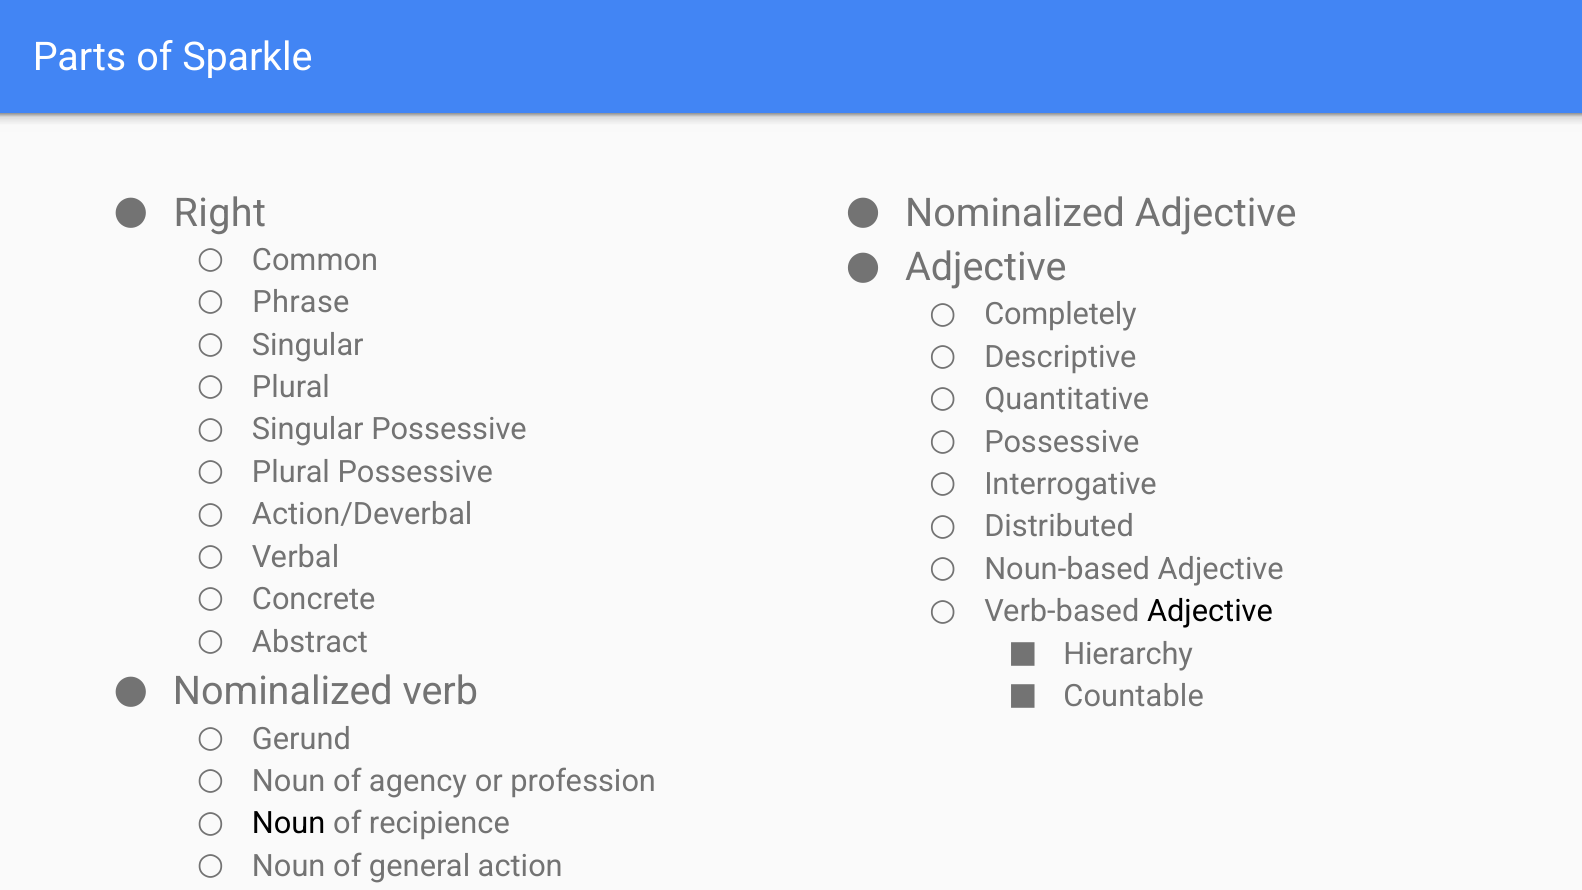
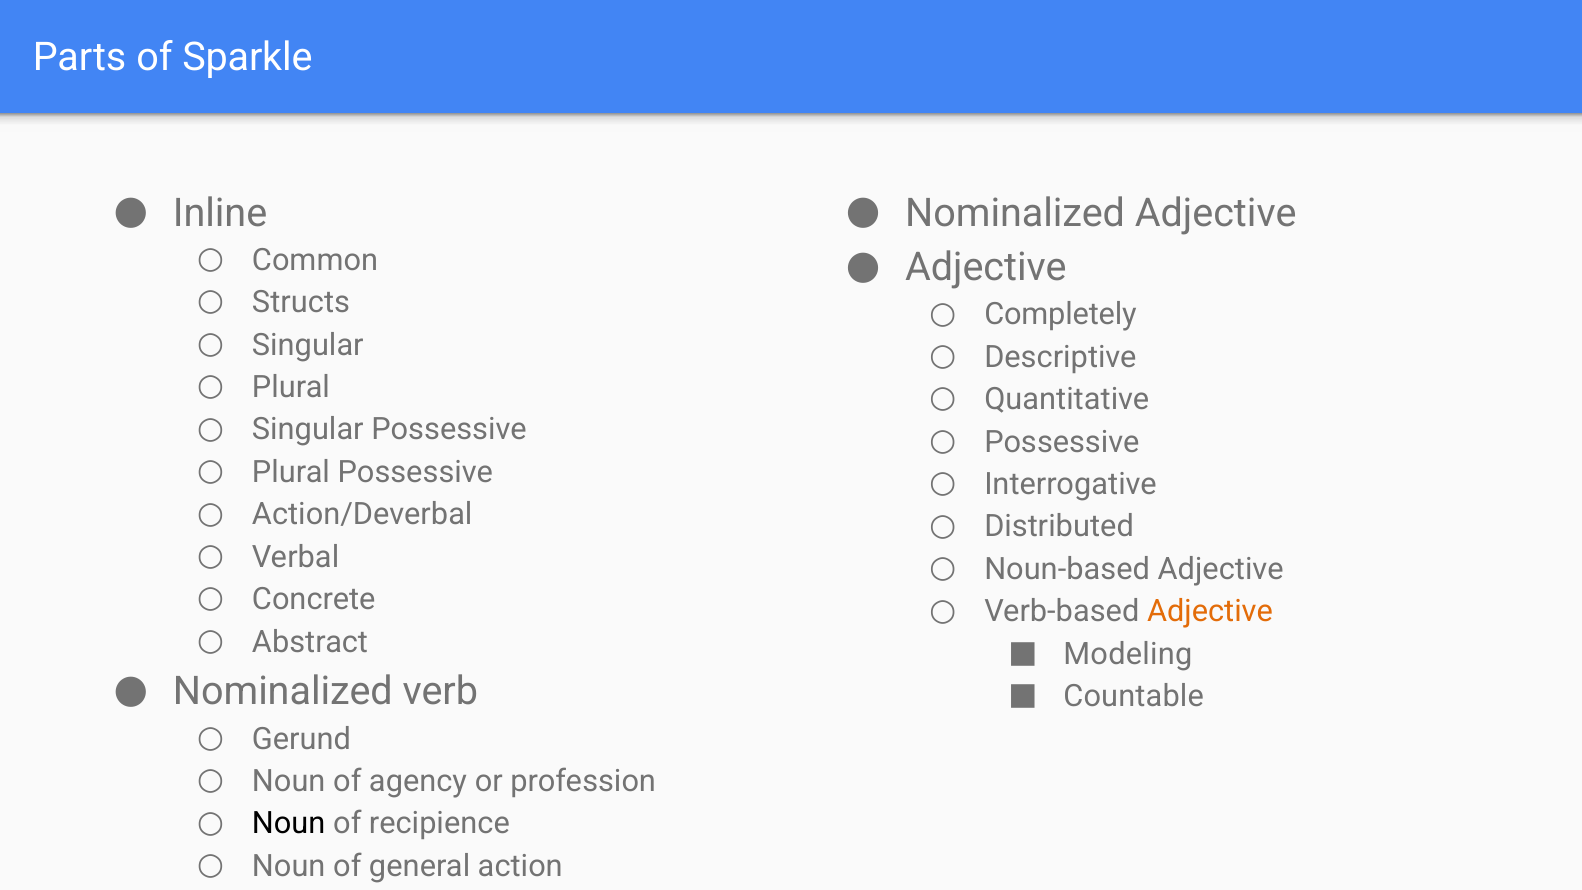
Right: Right -> Inline
Phrase: Phrase -> Structs
Adjective at (1210, 612) colour: black -> orange
Hierarchy: Hierarchy -> Modeling
